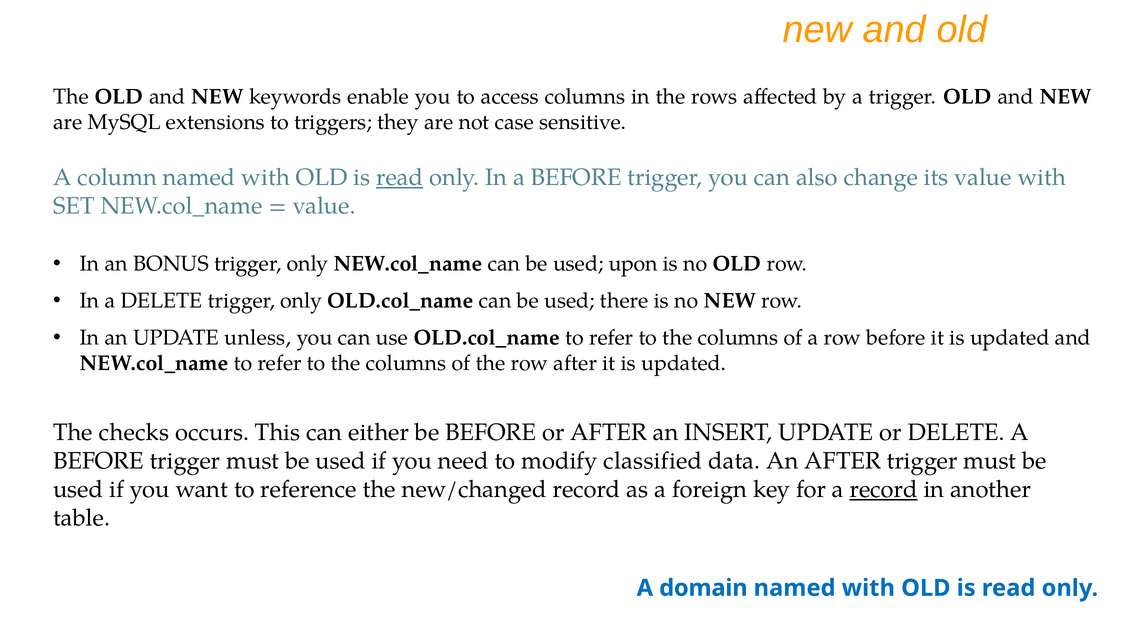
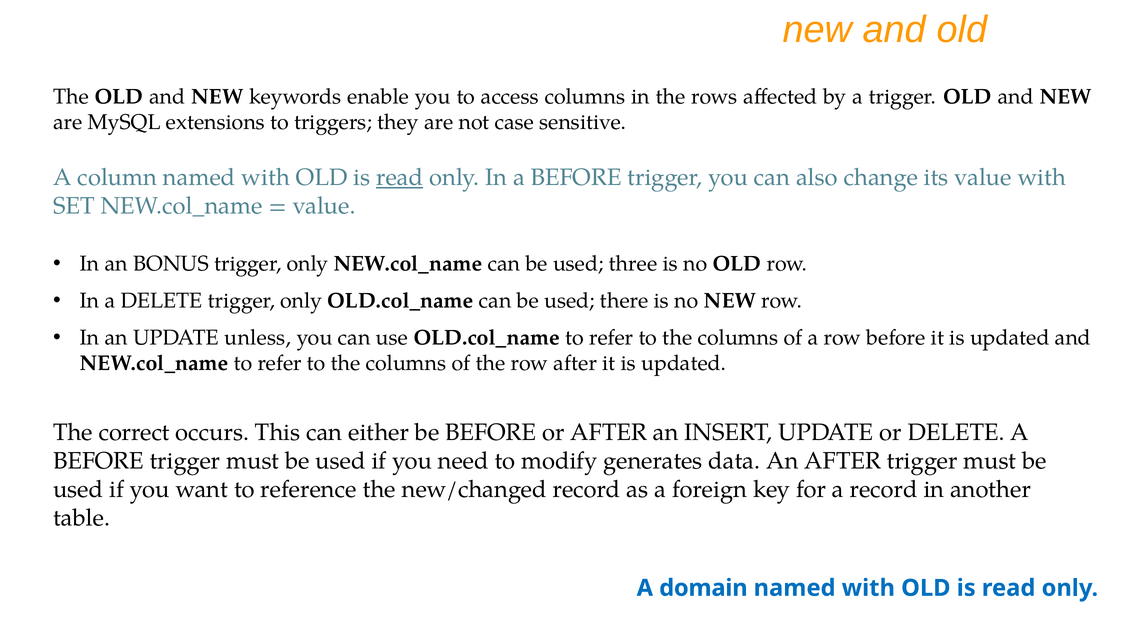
upon: upon -> three
checks: checks -> correct
classified: classified -> generates
record at (884, 490) underline: present -> none
